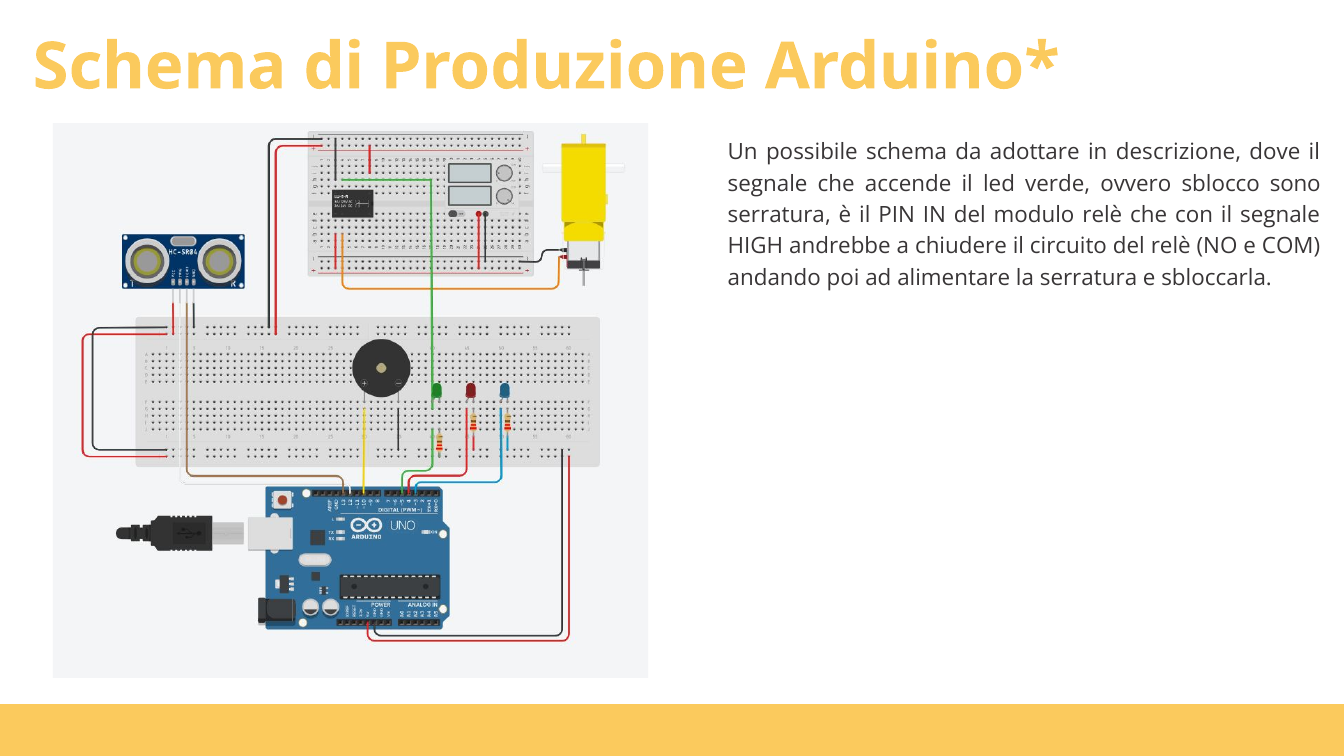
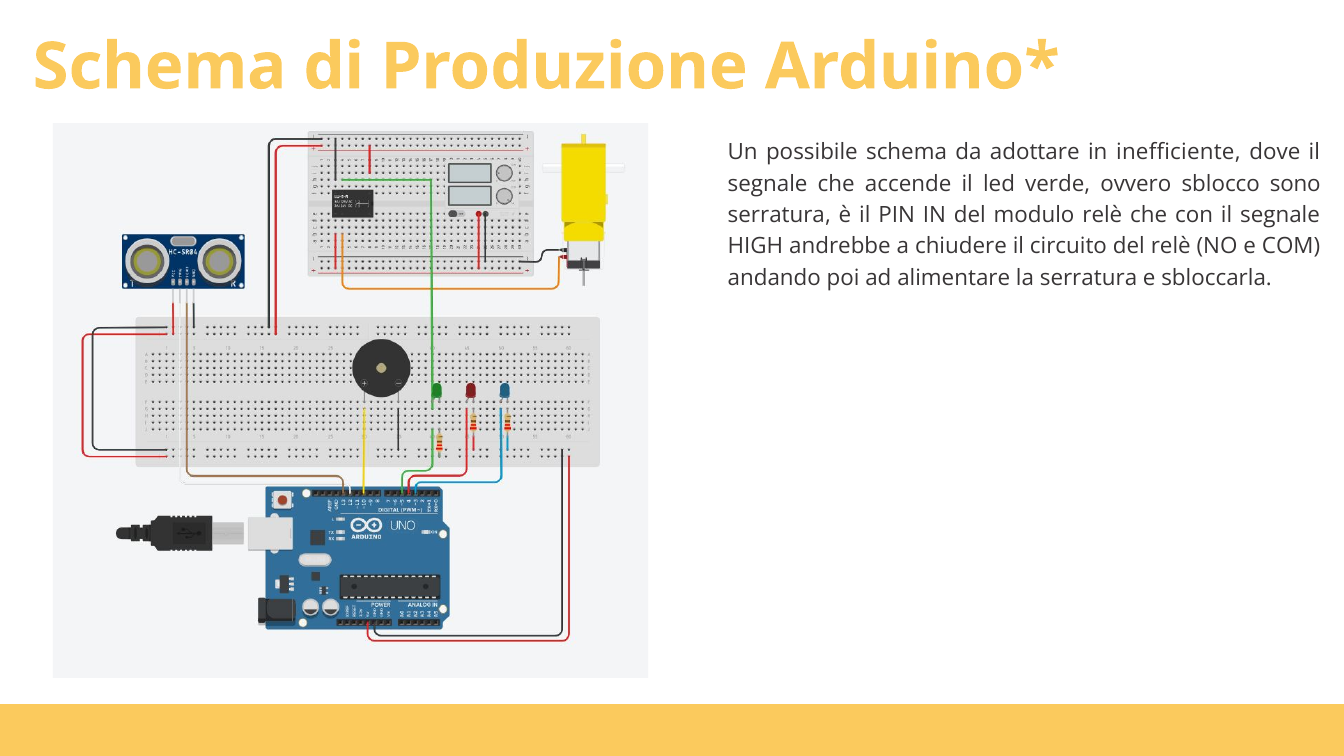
descrizione: descrizione -> inefficiente
